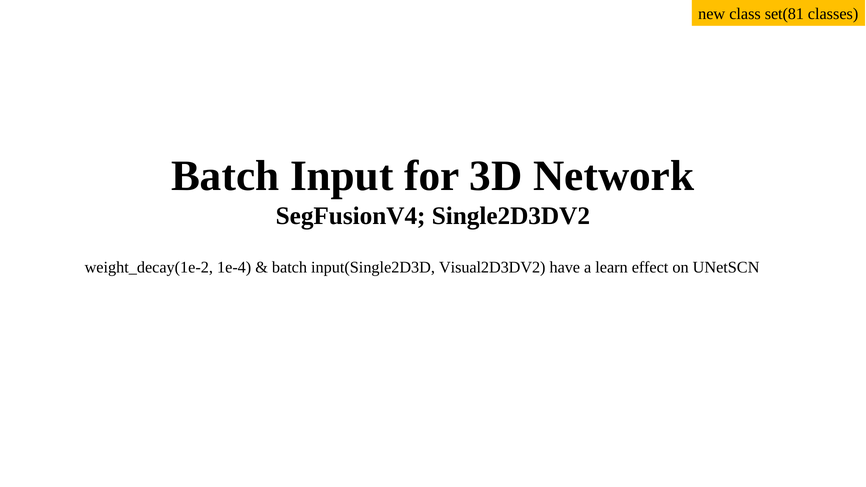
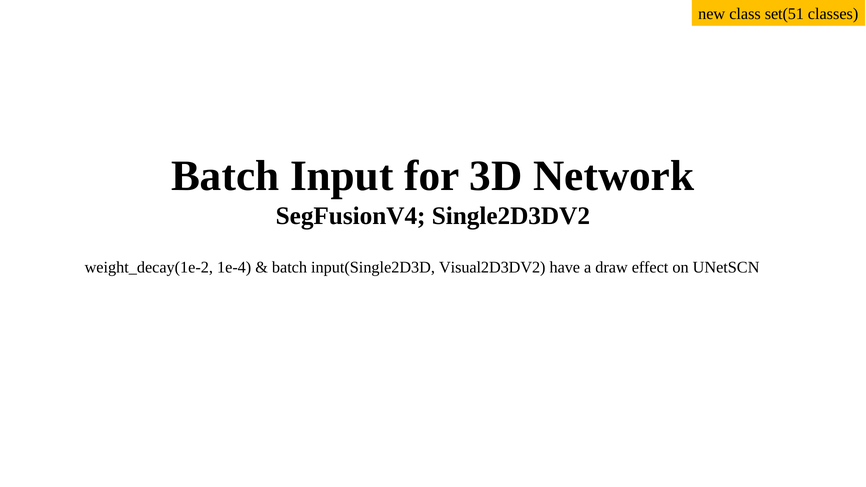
set(81: set(81 -> set(51
learn: learn -> draw
